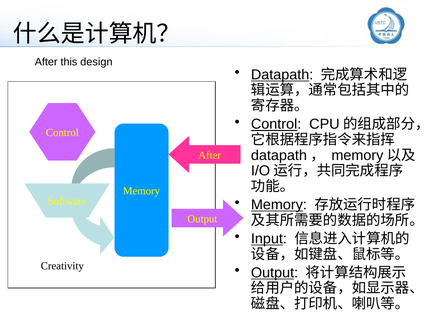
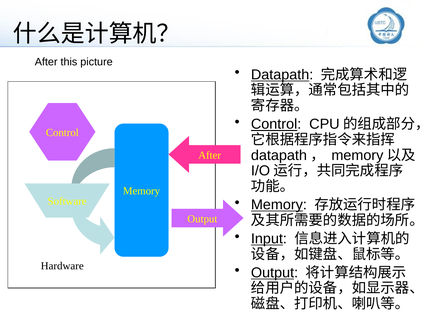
design: design -> picture
Creativity: Creativity -> Hardware
